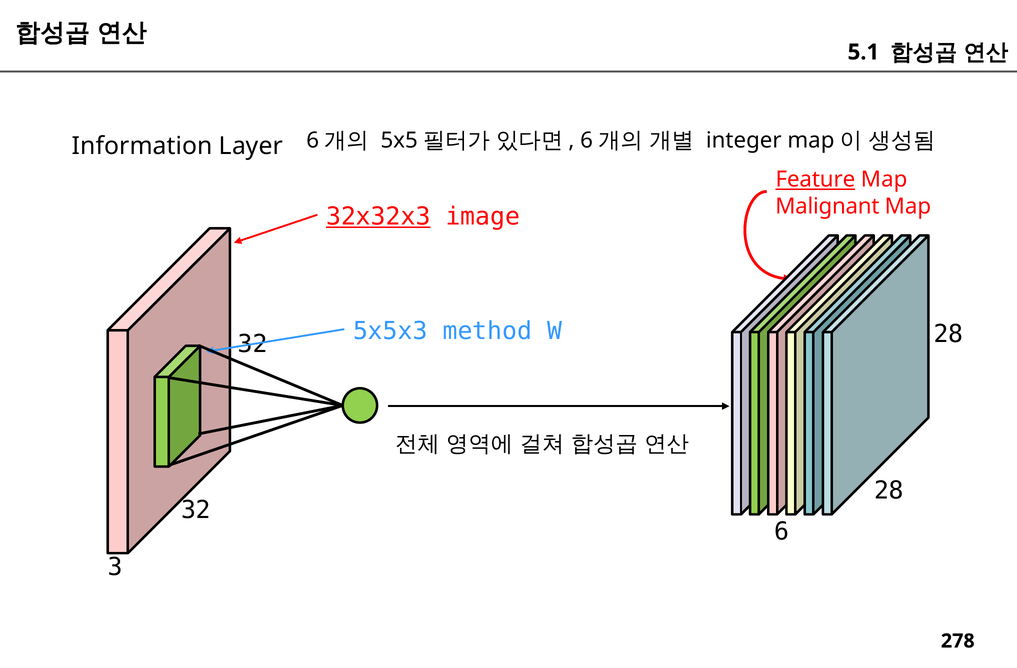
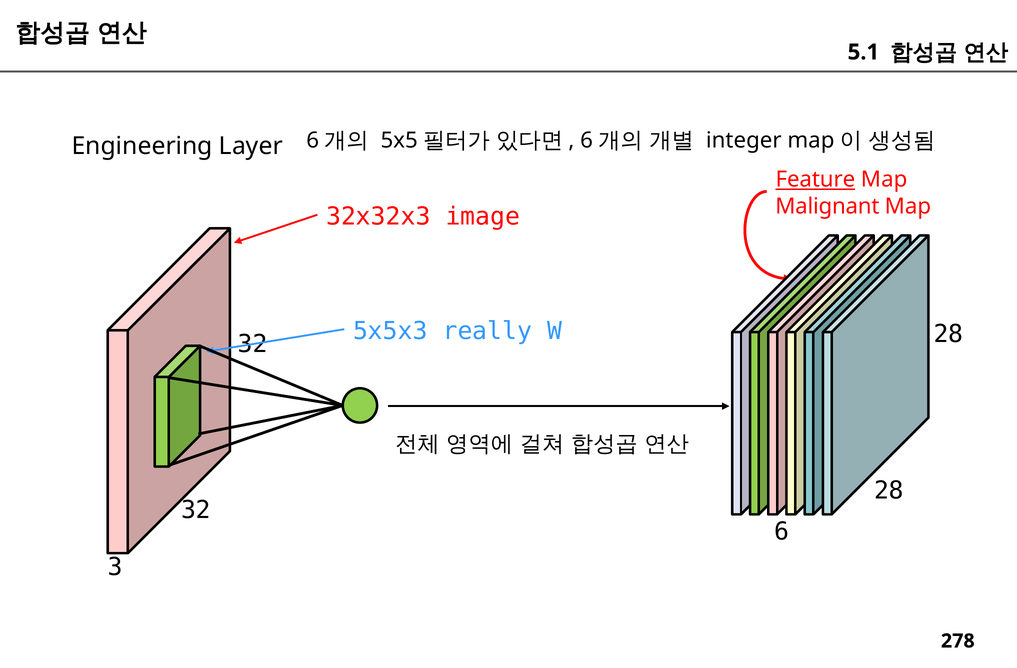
Information: Information -> Engineering
32x32x3 underline: present -> none
method: method -> really
